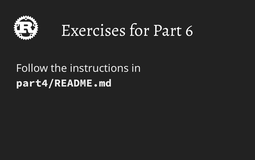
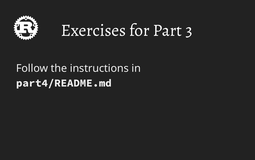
6: 6 -> 3
